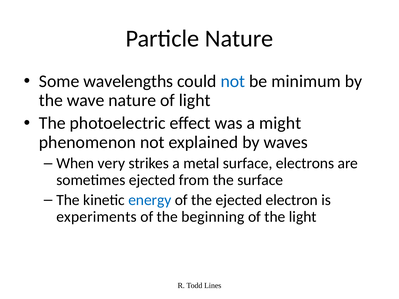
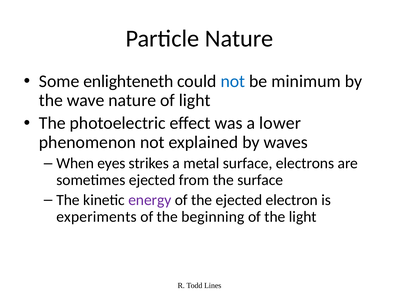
wavelengths: wavelengths -> enlighteneth
might: might -> lower
very: very -> eyes
energy colour: blue -> purple
